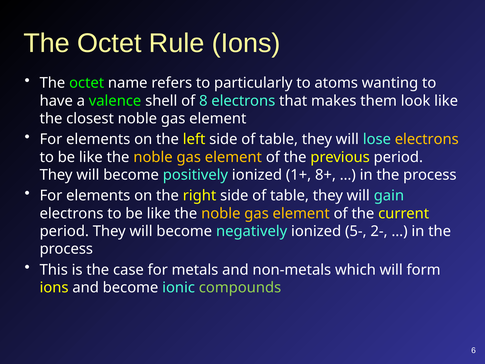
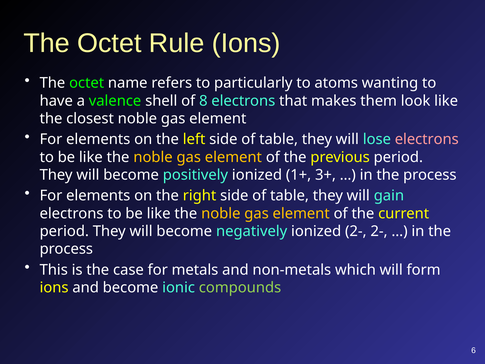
electrons at (427, 139) colour: yellow -> pink
8+: 8+ -> 3+
ionized 5-: 5- -> 2-
